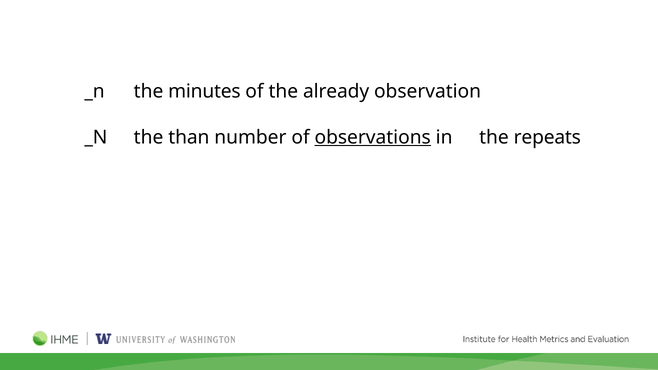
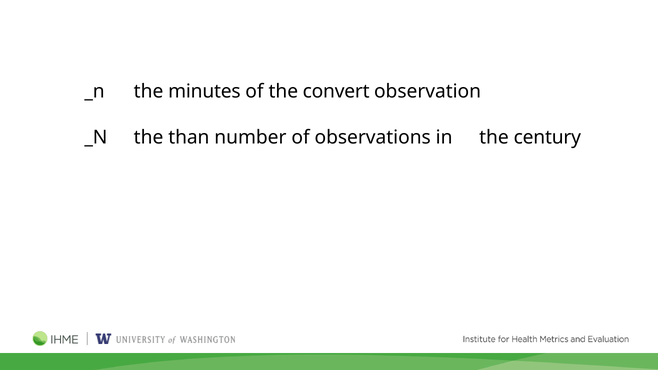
already: already -> convert
observations underline: present -> none
repeats: repeats -> century
